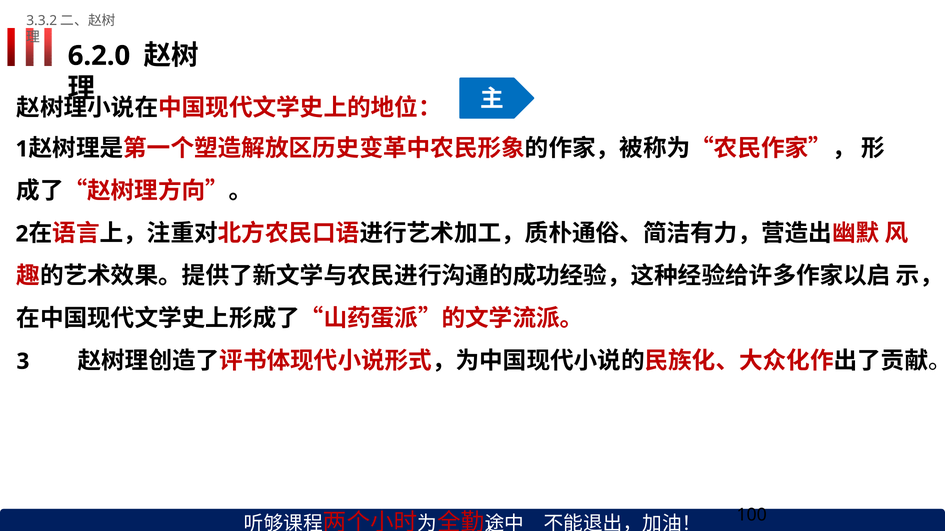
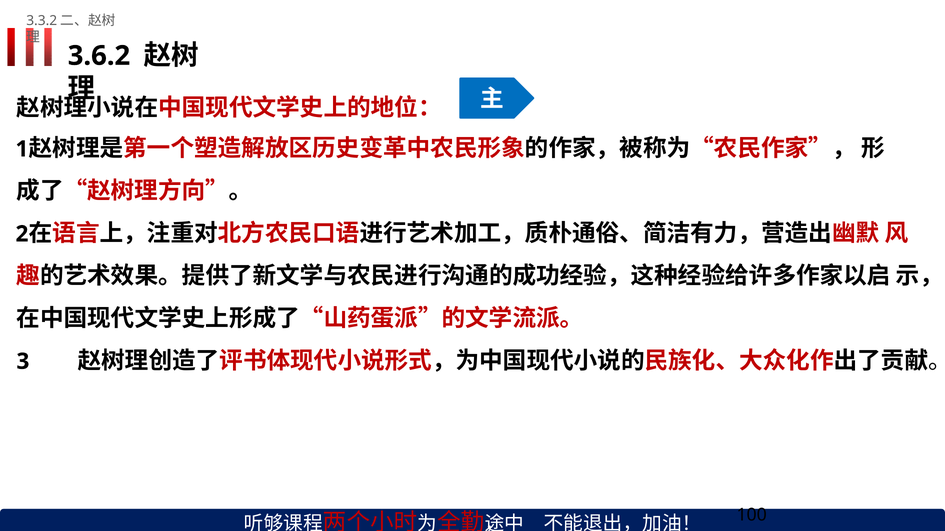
6.2.0: 6.2.0 -> 3.6.2
